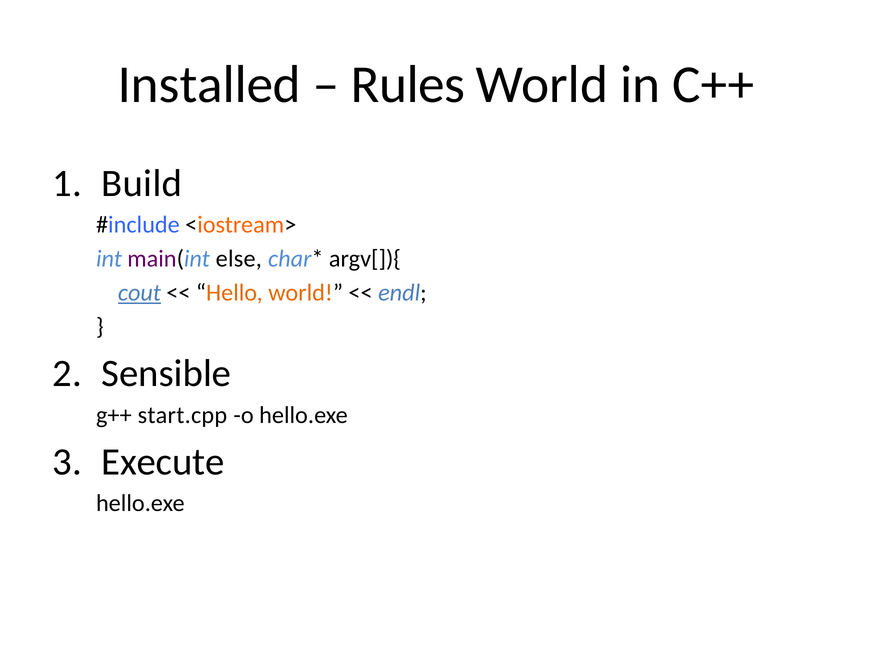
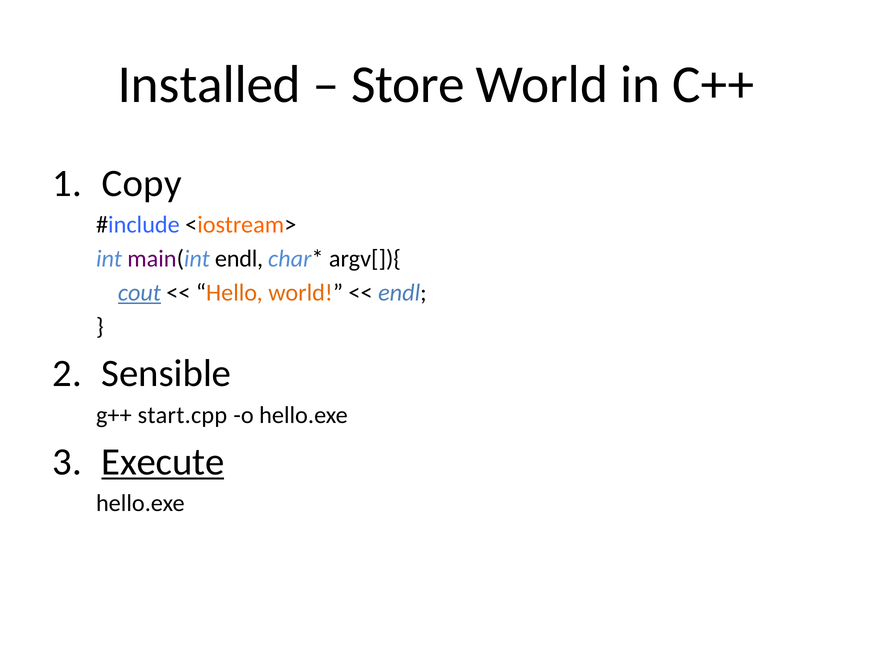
Rules: Rules -> Store
Build: Build -> Copy
main(int else: else -> endl
Execute underline: none -> present
